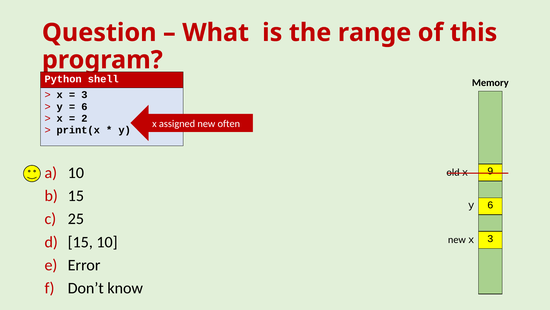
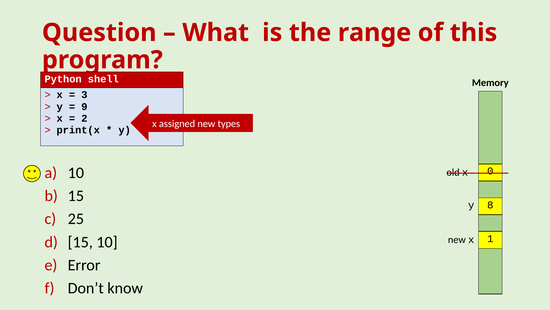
6 at (84, 106): 6 -> 9
often: often -> types
9: 9 -> 0
y 6: 6 -> 8
x 3: 3 -> 1
